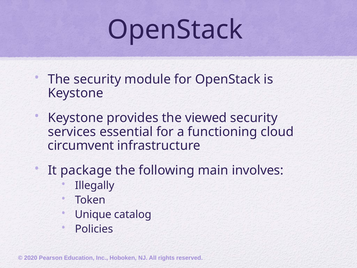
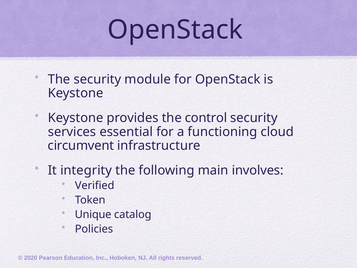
viewed: viewed -> control
package: package -> integrity
Illegally: Illegally -> Verified
